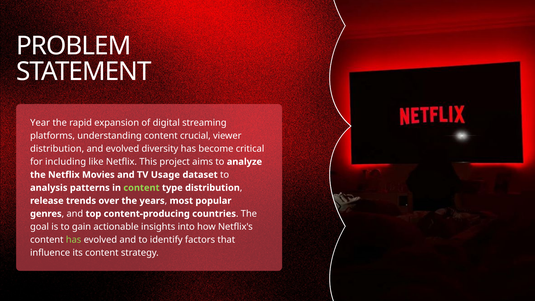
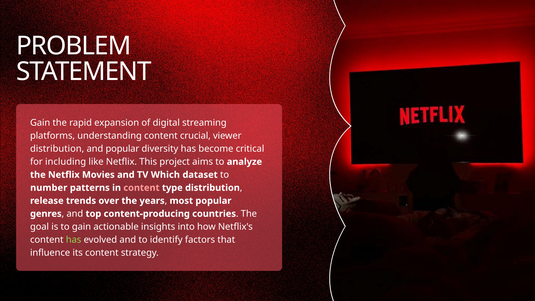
Year at (40, 123): Year -> Gain
and evolved: evolved -> popular
Usage: Usage -> Which
analysis: analysis -> number
content at (141, 188) colour: light green -> pink
